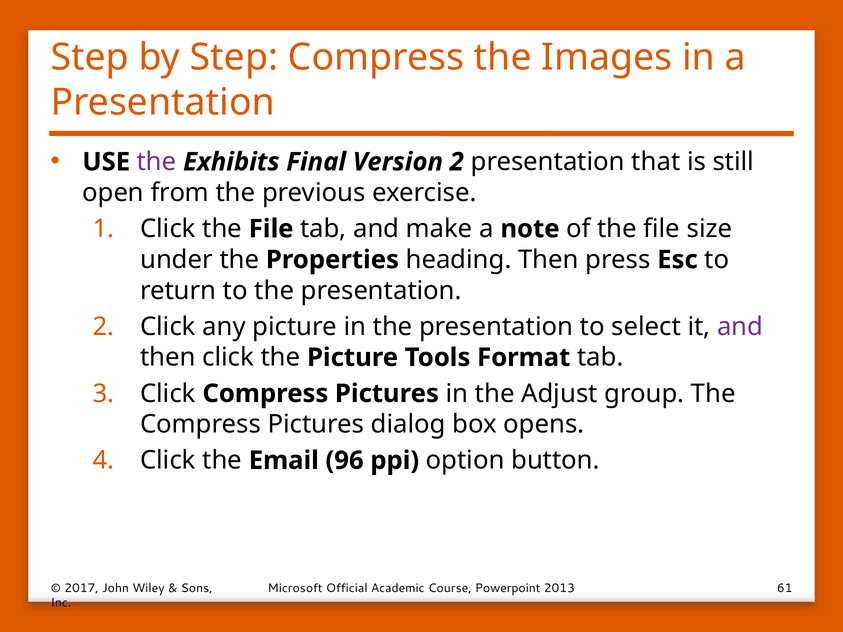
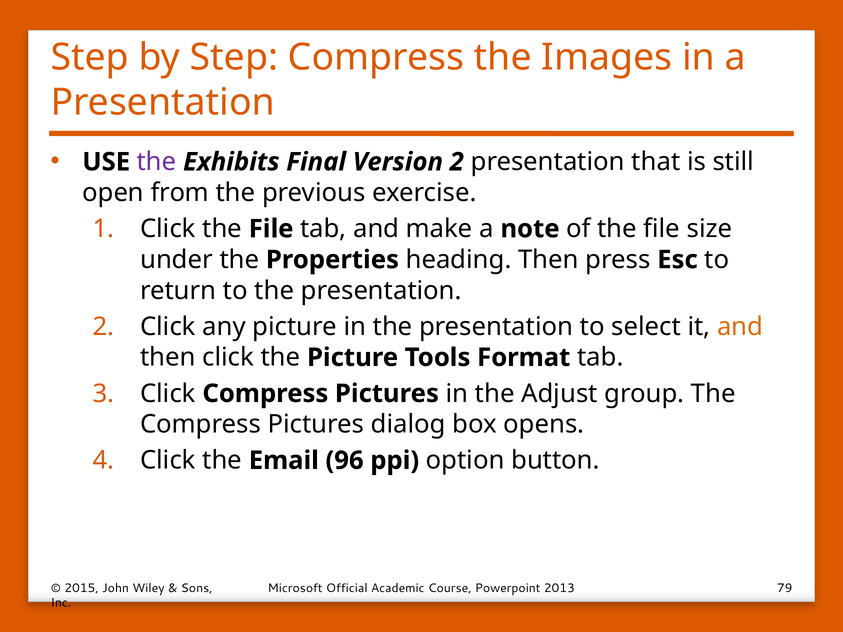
and at (740, 327) colour: purple -> orange
2017: 2017 -> 2015
61: 61 -> 79
